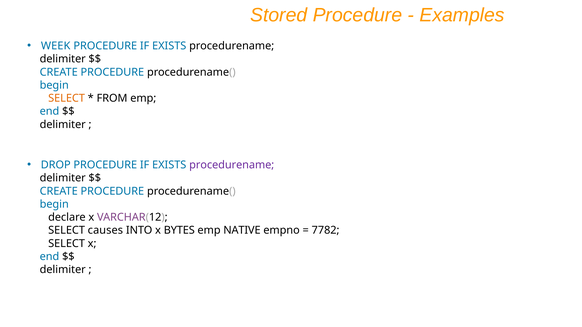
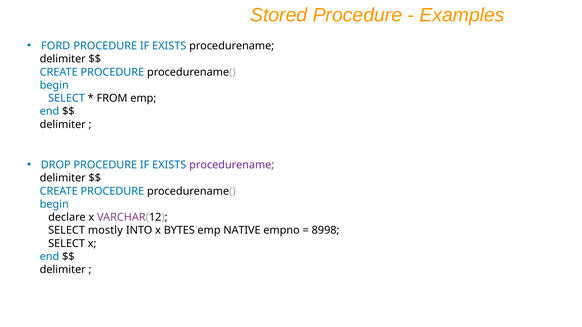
WEEK: WEEK -> FORD
SELECT at (67, 98) colour: orange -> blue
causes: causes -> mostly
7782: 7782 -> 8998
